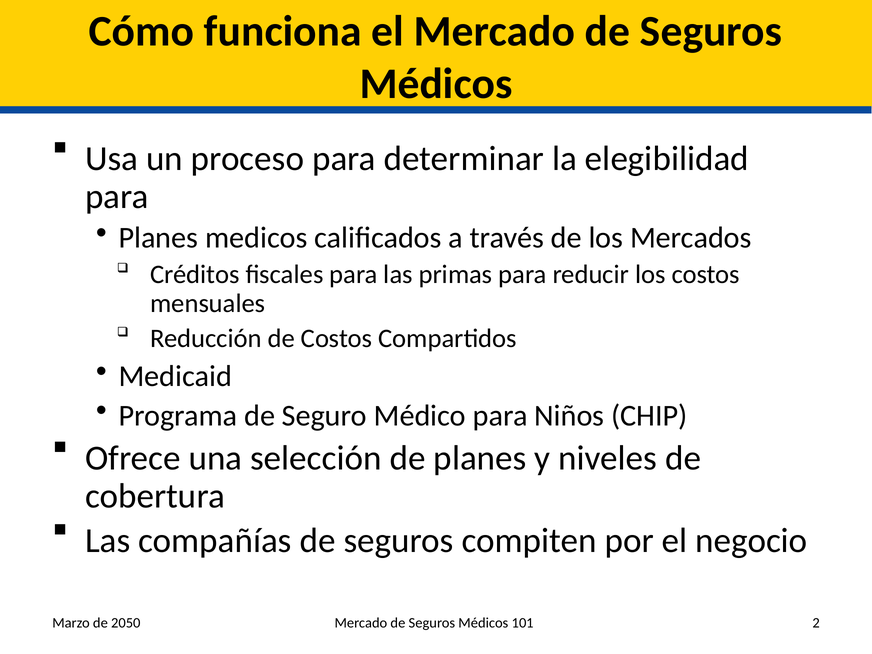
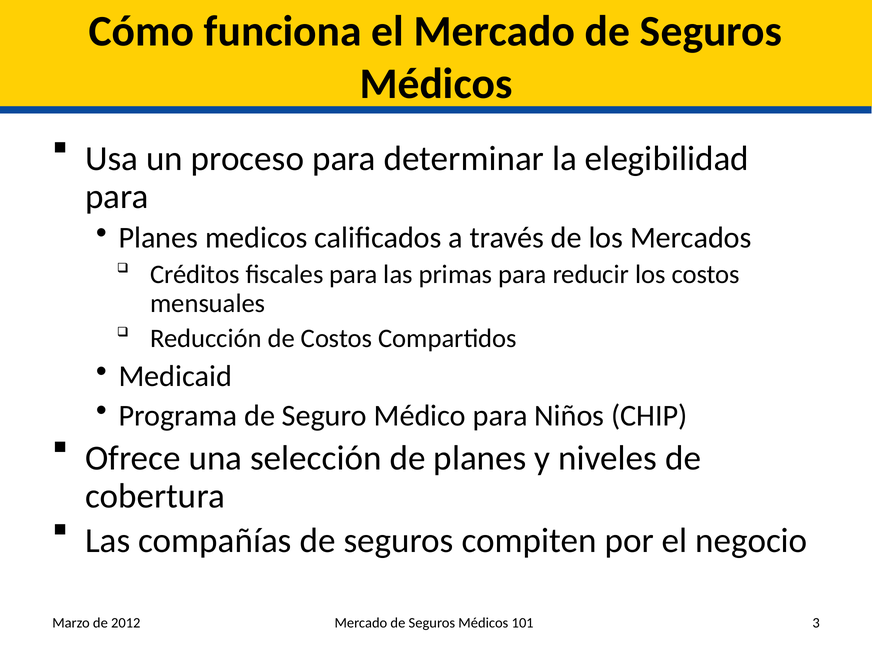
2050: 2050 -> 2012
2: 2 -> 3
